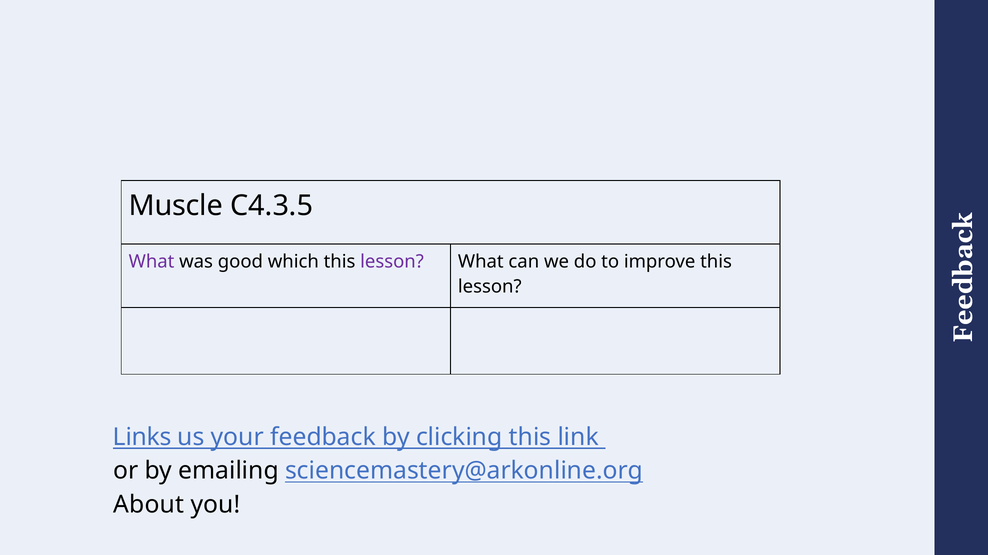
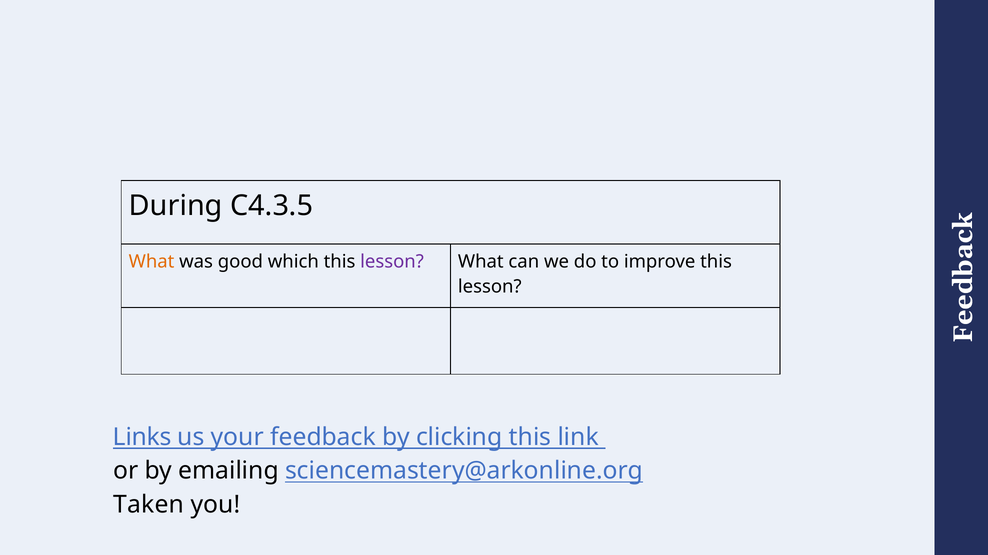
Muscle: Muscle -> During
What at (152, 262) colour: purple -> orange
About: About -> Taken
